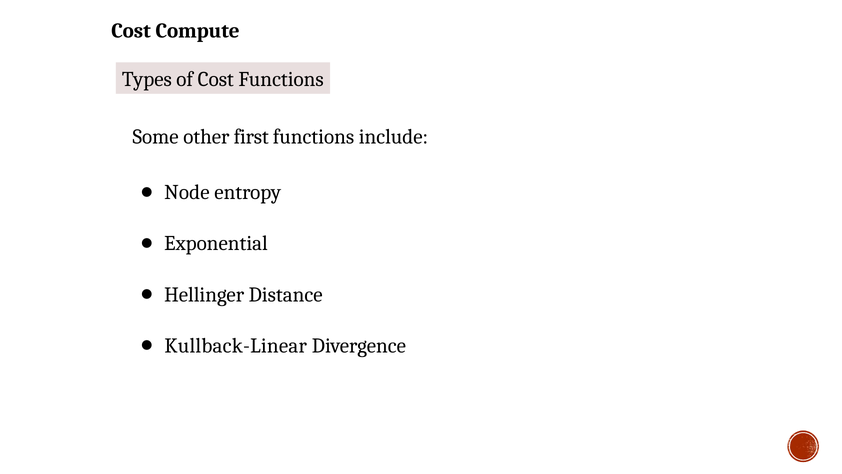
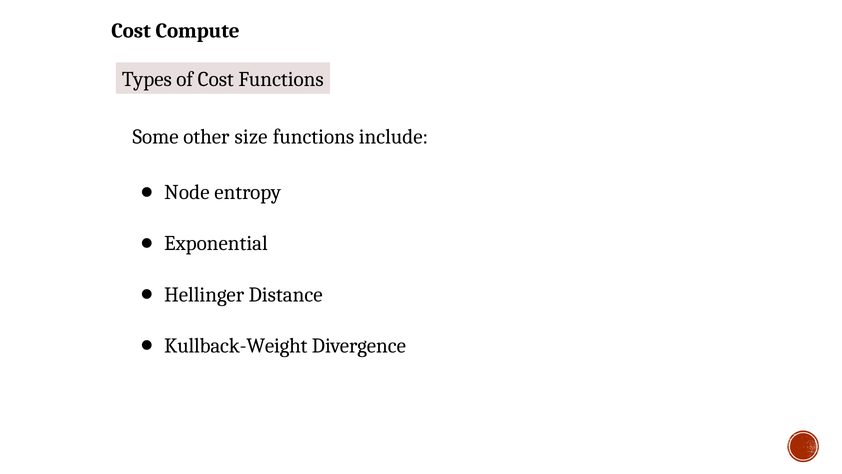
first: first -> size
Kullback-Linear: Kullback-Linear -> Kullback-Weight
